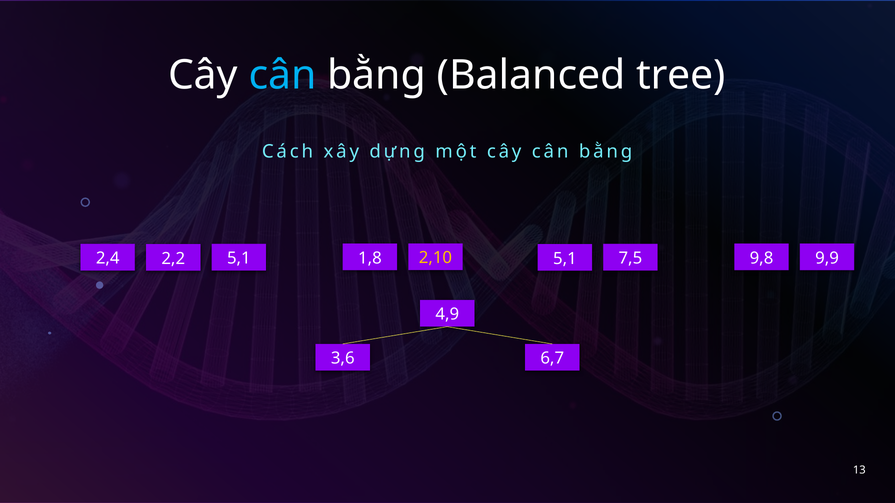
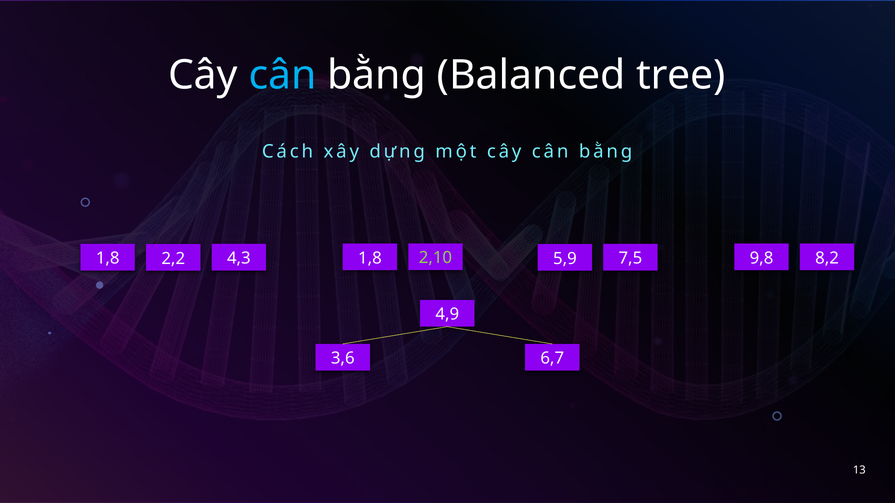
2,10 colour: yellow -> light green
9,9: 9,9 -> 8,2
2,4 at (108, 259): 2,4 -> 1,8
2,2 5,1: 5,1 -> 4,3
5,1 at (565, 259): 5,1 -> 5,9
